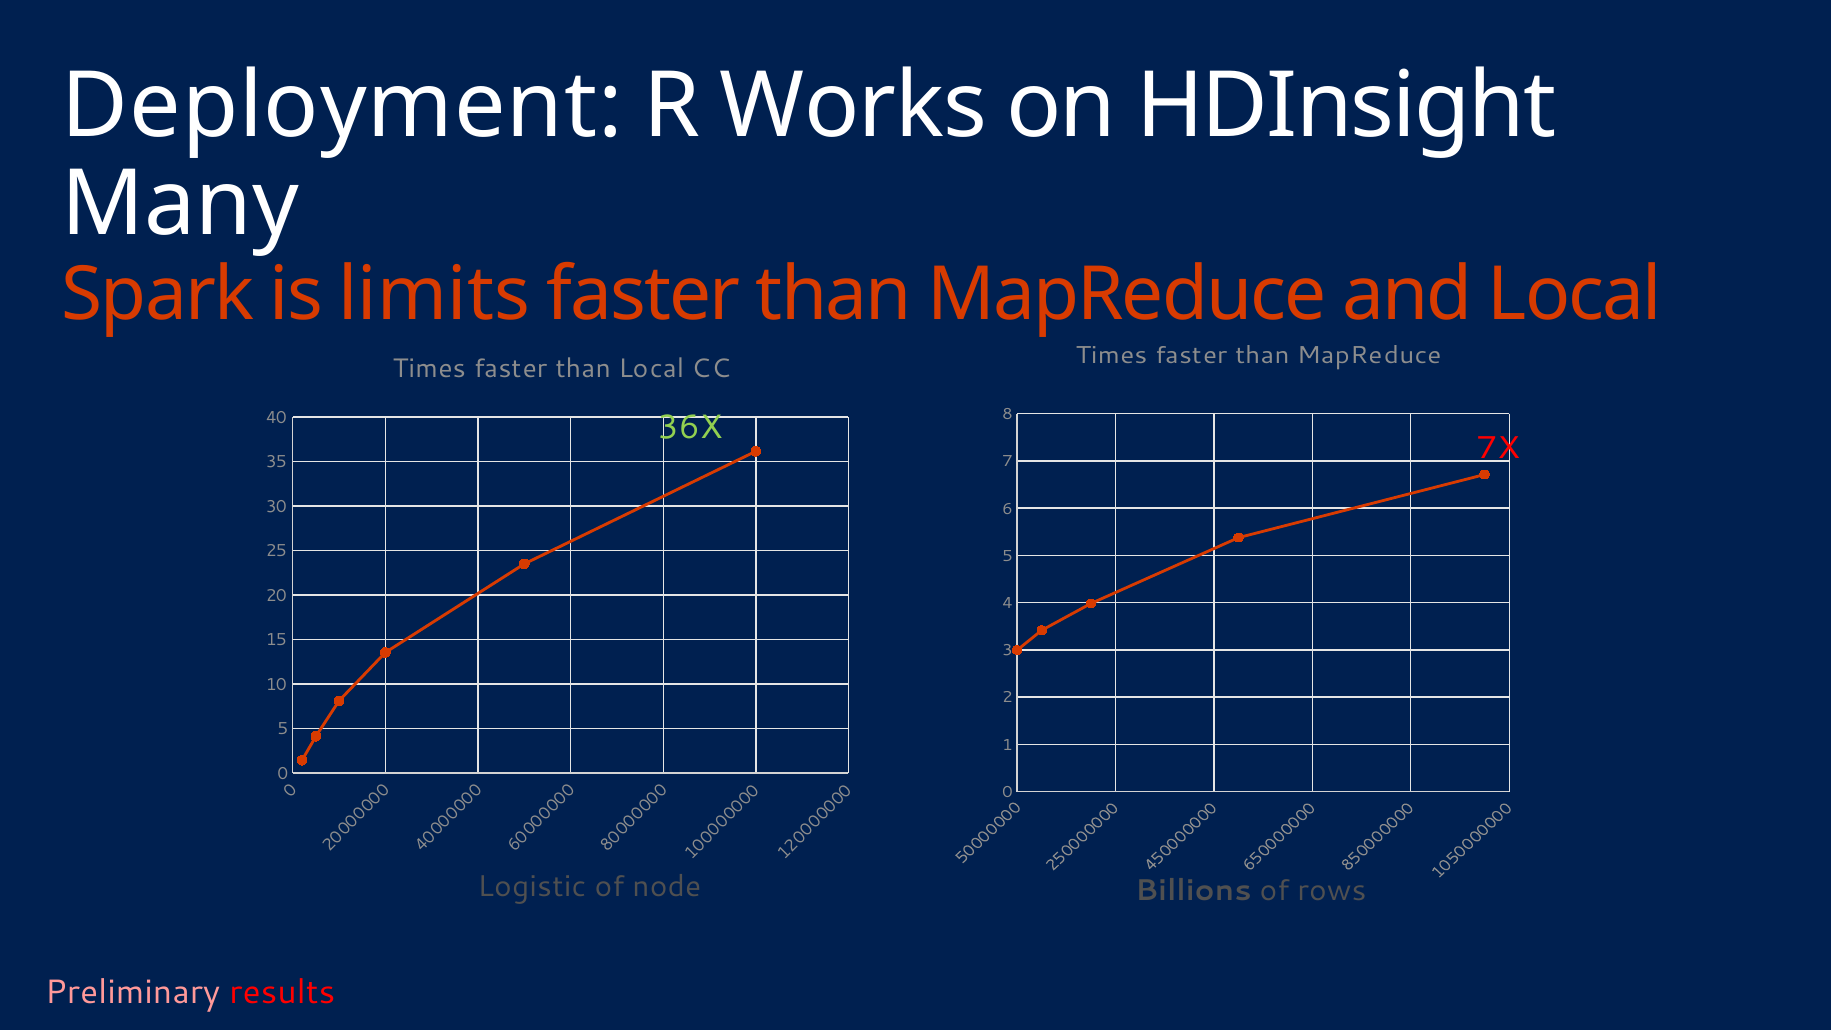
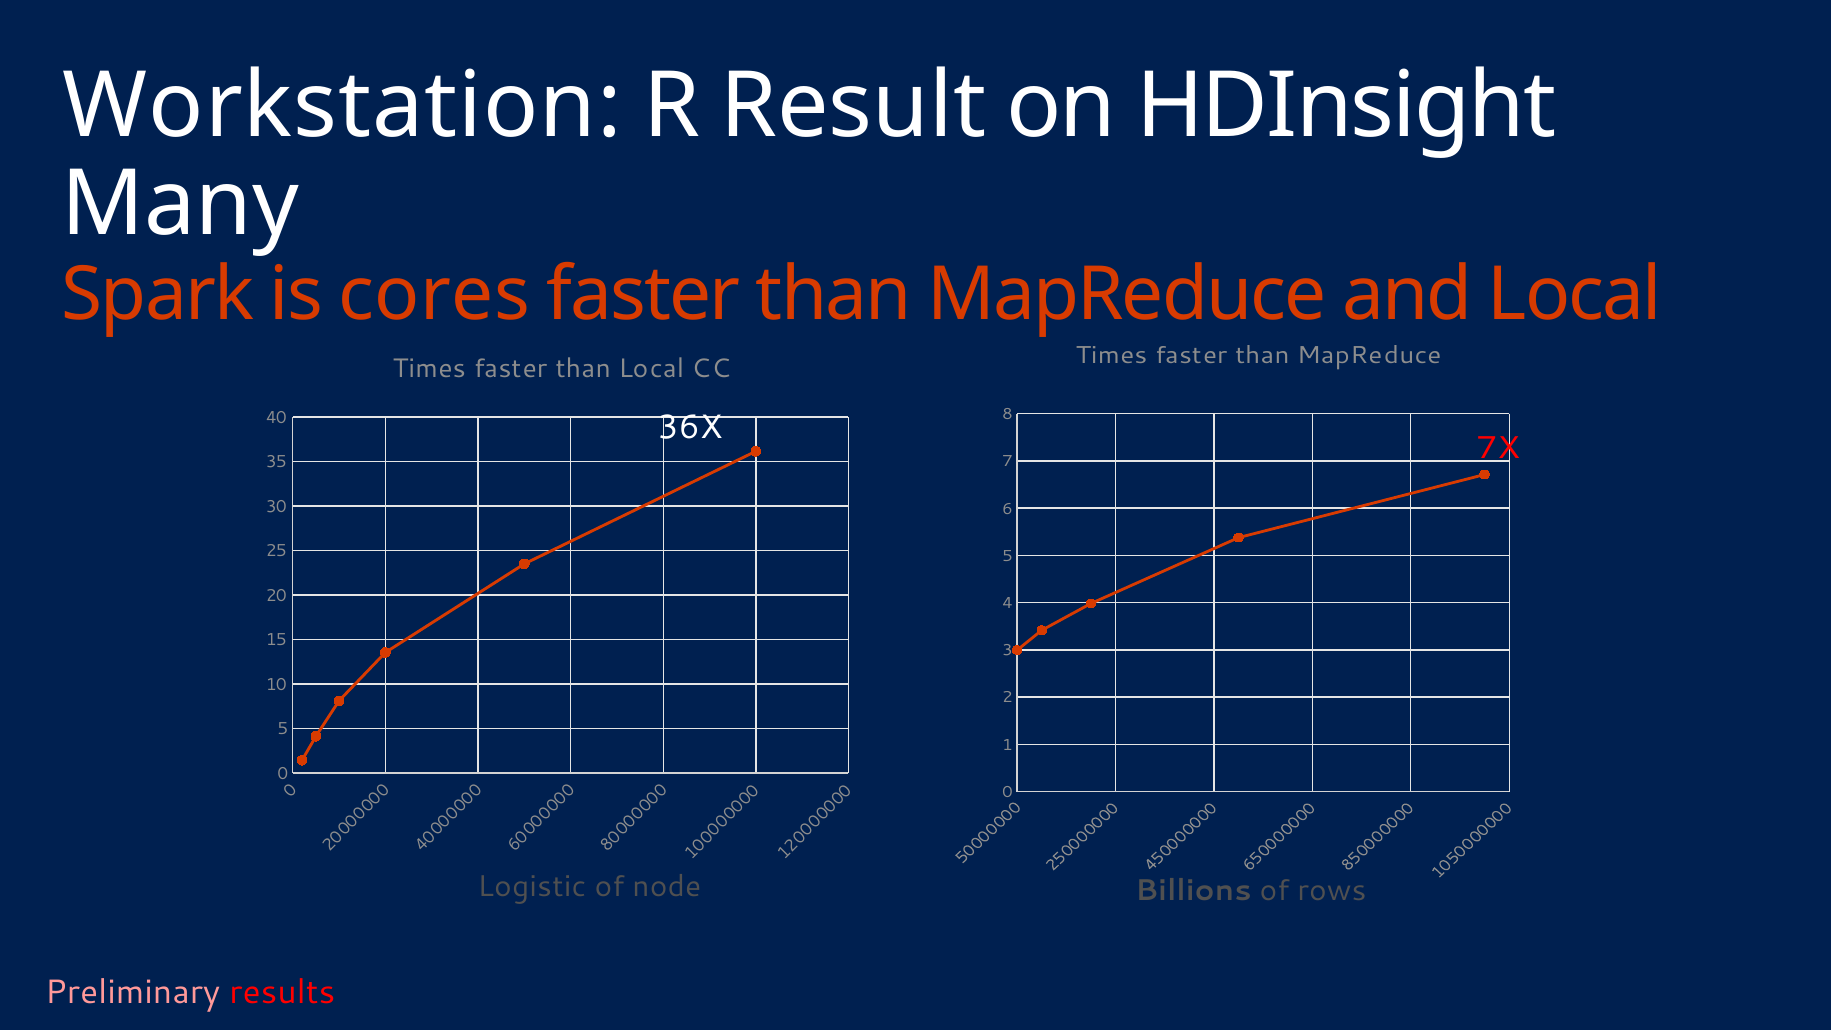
Deployment: Deployment -> Workstation
Works: Works -> Result
limits: limits -> cores
36X colour: light green -> white
